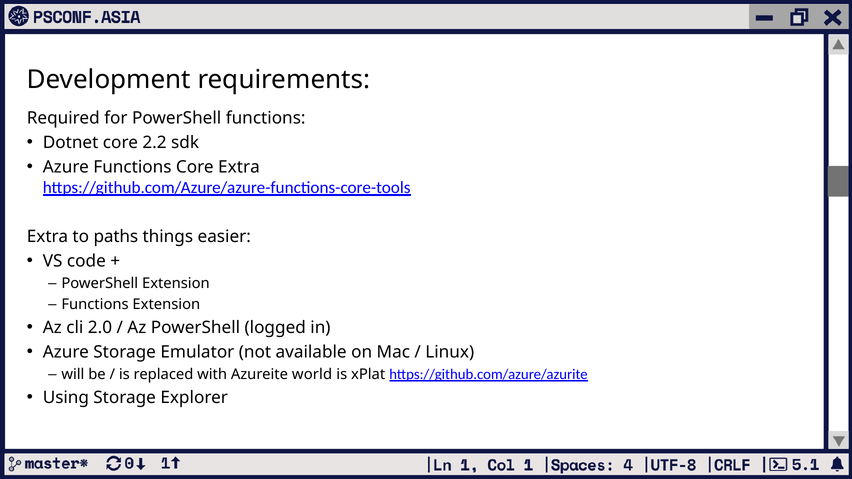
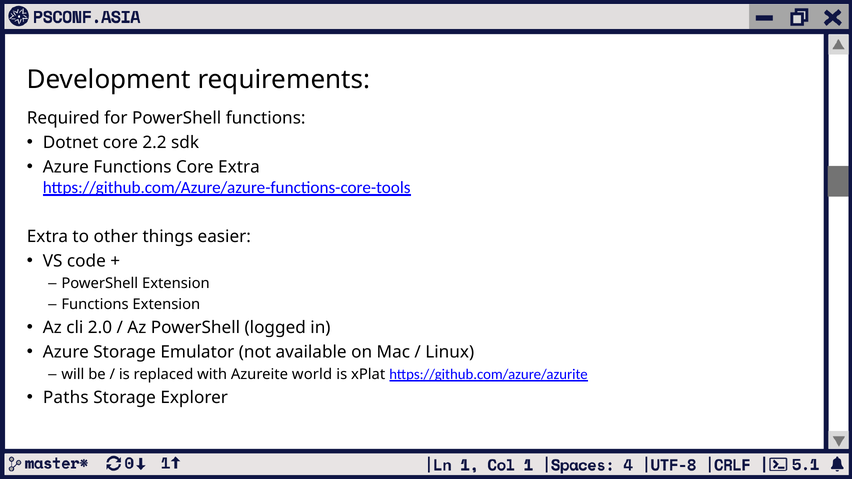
paths: paths -> other
Using: Using -> Paths
